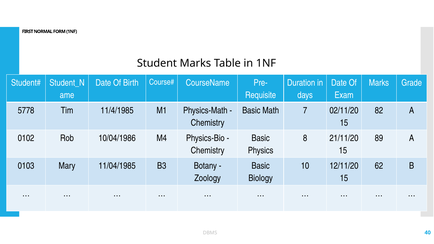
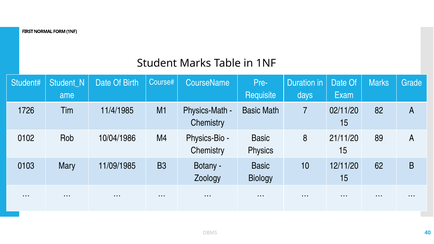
5778: 5778 -> 1726
11/04/1985: 11/04/1985 -> 11/09/1985
